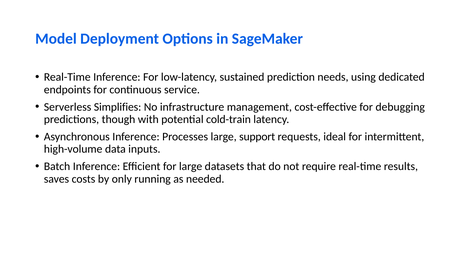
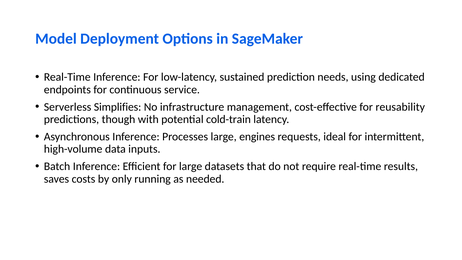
debugging: debugging -> reusability
support: support -> engines
